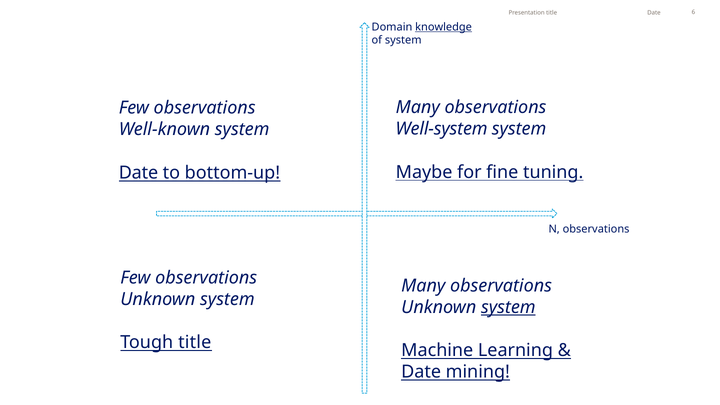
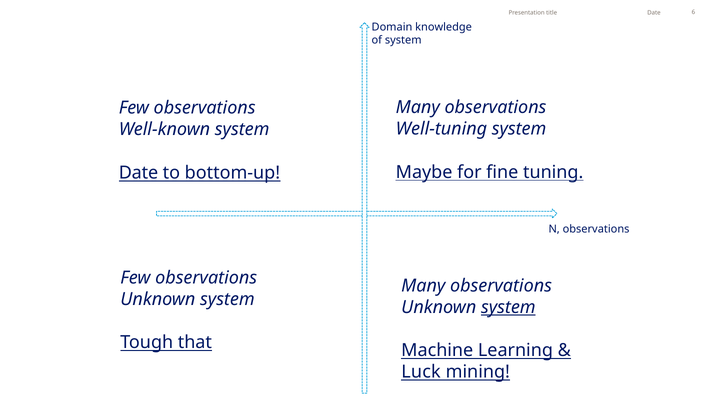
knowledge underline: present -> none
Well-system: Well-system -> Well-tuning
Tough title: title -> that
Date at (421, 372): Date -> Luck
